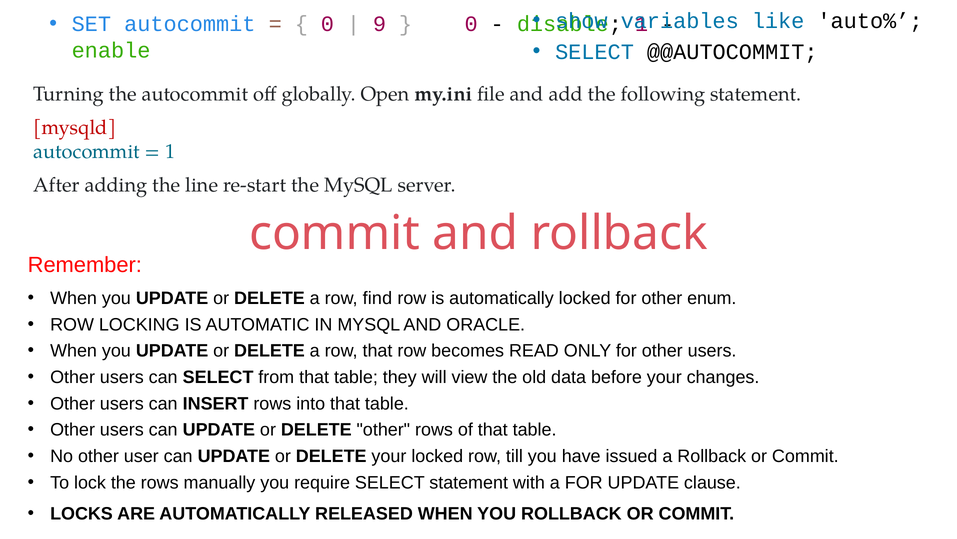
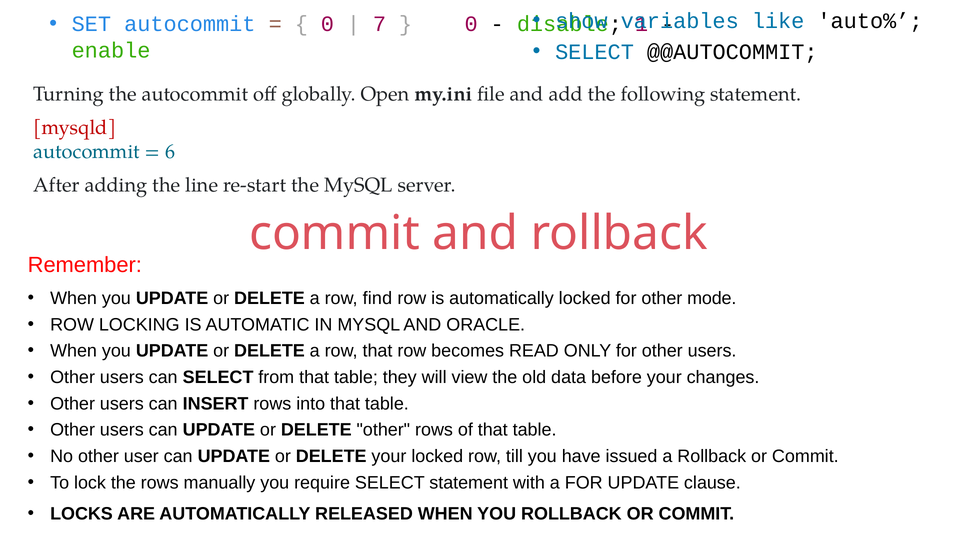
9: 9 -> 7
1 at (170, 151): 1 -> 6
enum: enum -> mode
